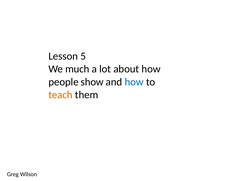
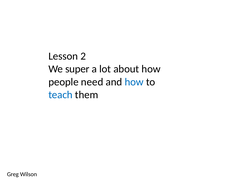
5: 5 -> 2
much: much -> super
show: show -> need
teach colour: orange -> blue
